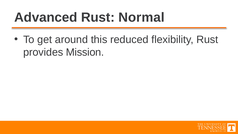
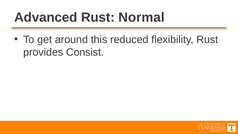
Mission: Mission -> Consist
